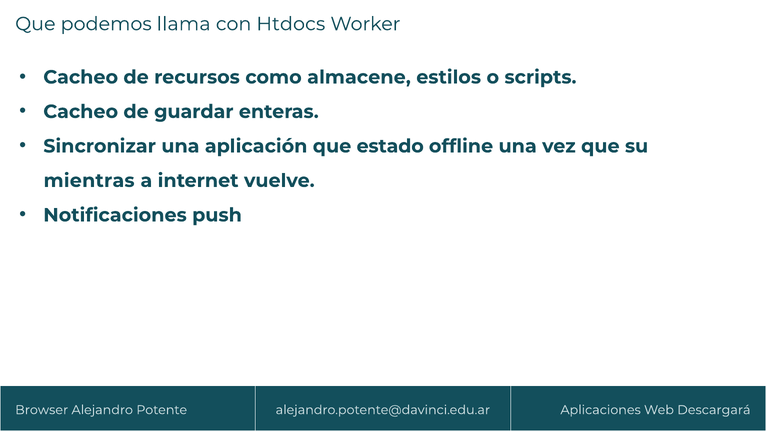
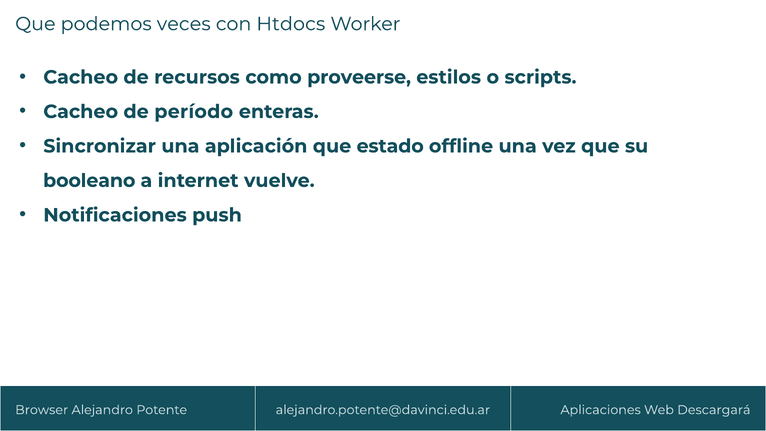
llama: llama -> veces
almacene: almacene -> proveerse
guardar: guardar -> período
mientras: mientras -> booleano
